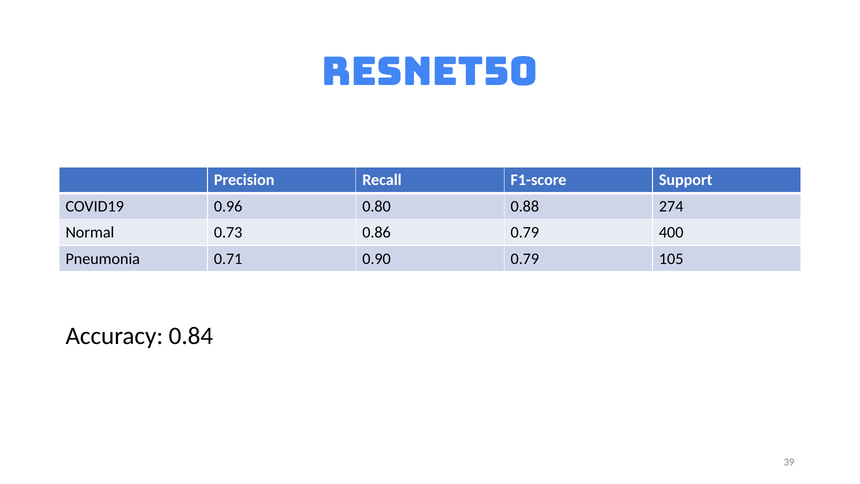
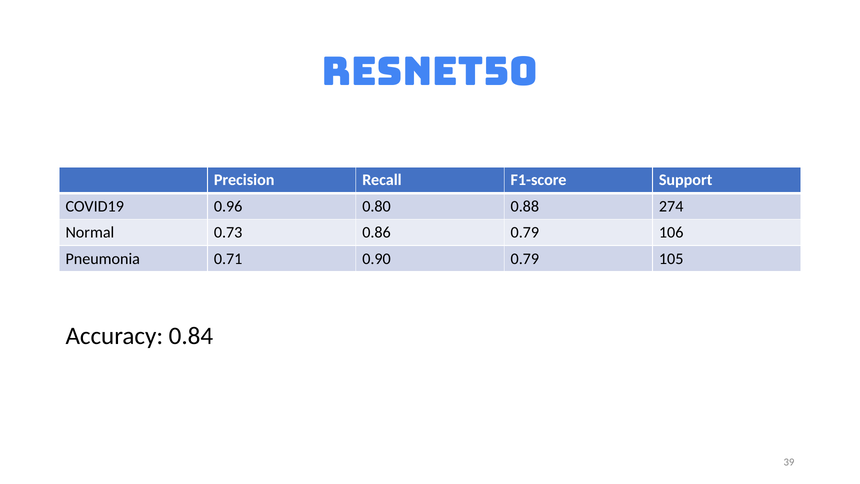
400: 400 -> 106
